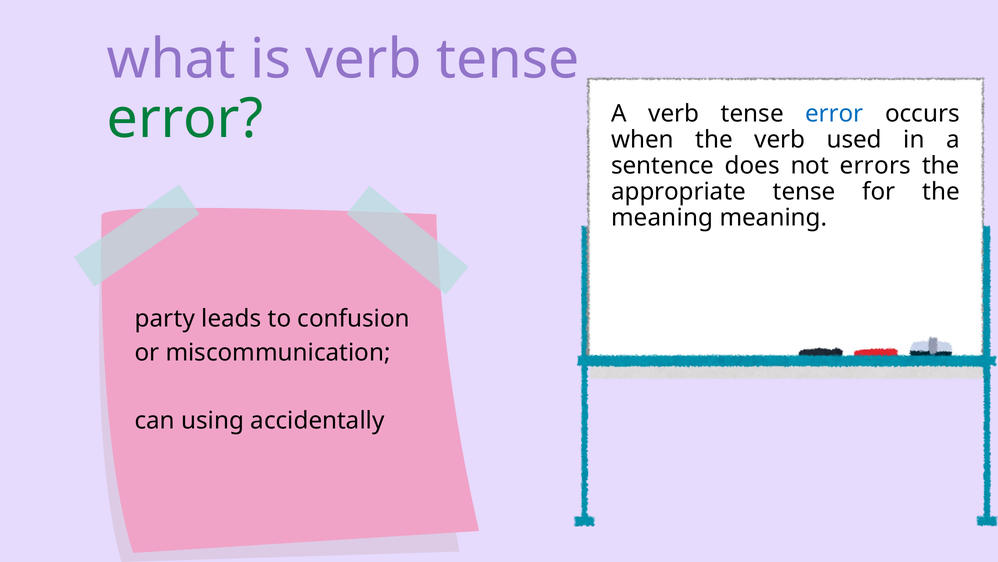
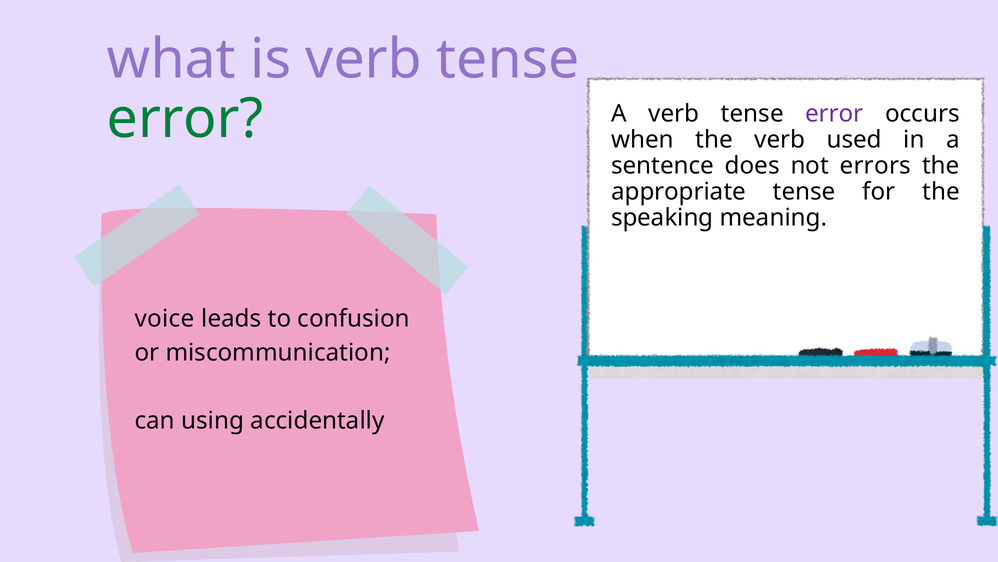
error at (834, 114) colour: blue -> purple
meaning at (662, 217): meaning -> speaking
party: party -> voice
